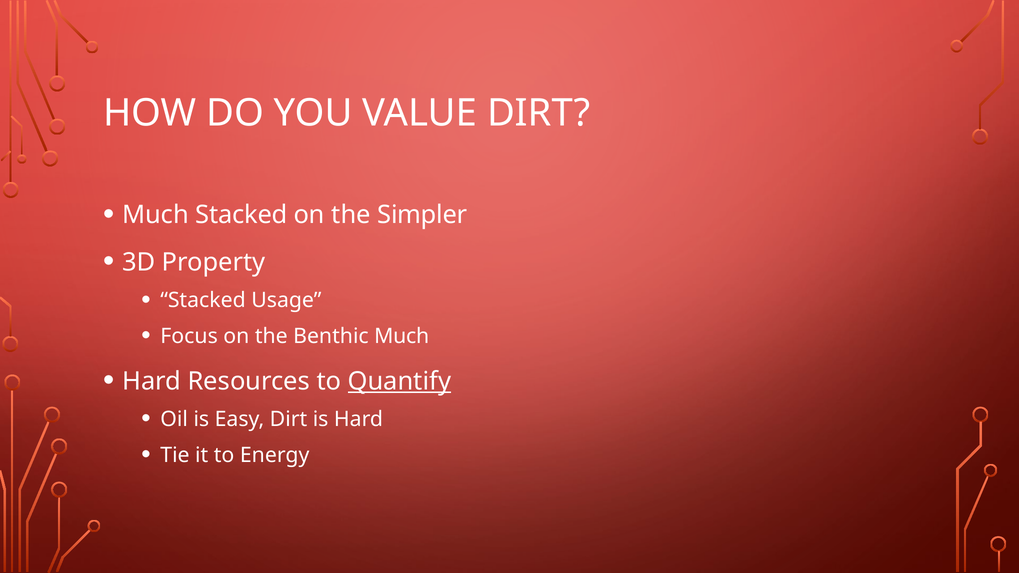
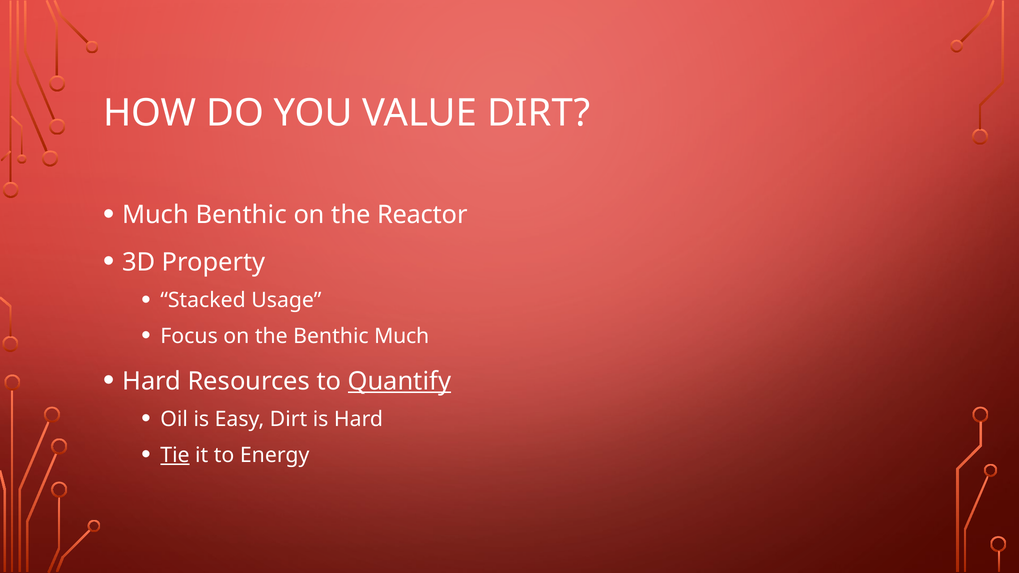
Much Stacked: Stacked -> Benthic
Simpler: Simpler -> Reactor
Tie underline: none -> present
